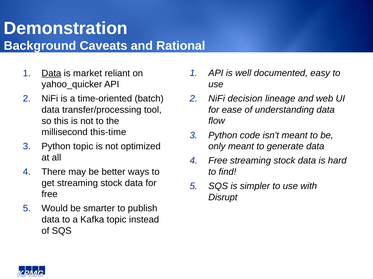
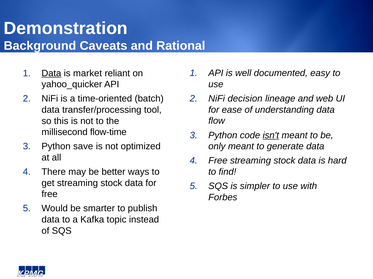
this-time: this-time -> flow-time
isn't underline: none -> present
Python topic: topic -> save
Disrupt: Disrupt -> Forbes
